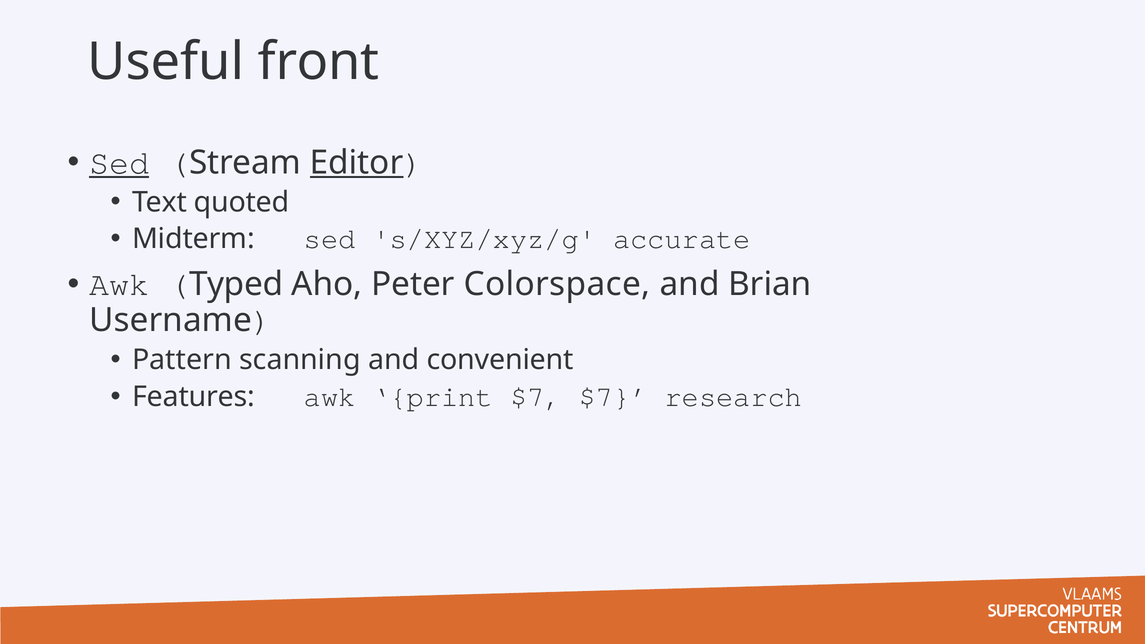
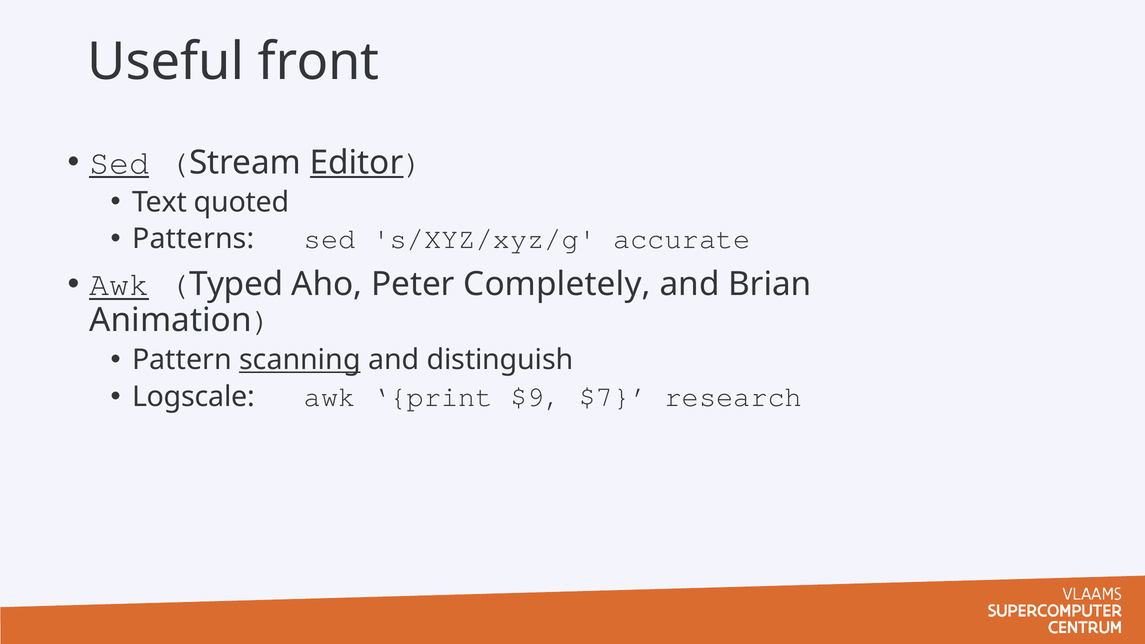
Midterm: Midterm -> Patterns
Awk at (119, 284) underline: none -> present
Colorspace: Colorspace -> Completely
Username: Username -> Animation
scanning underline: none -> present
convenient: convenient -> distinguish
Features: Features -> Logscale
print $7: $7 -> $9
